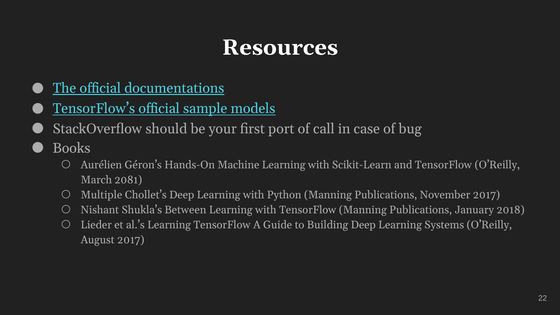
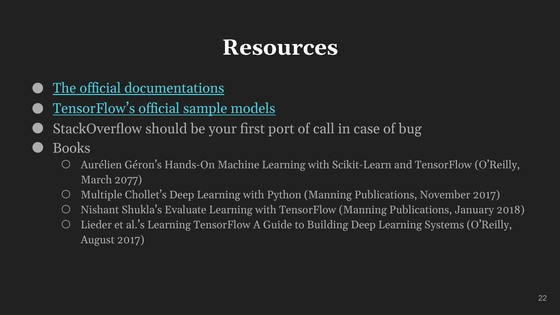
2081: 2081 -> 2077
Between: Between -> Evaluate
